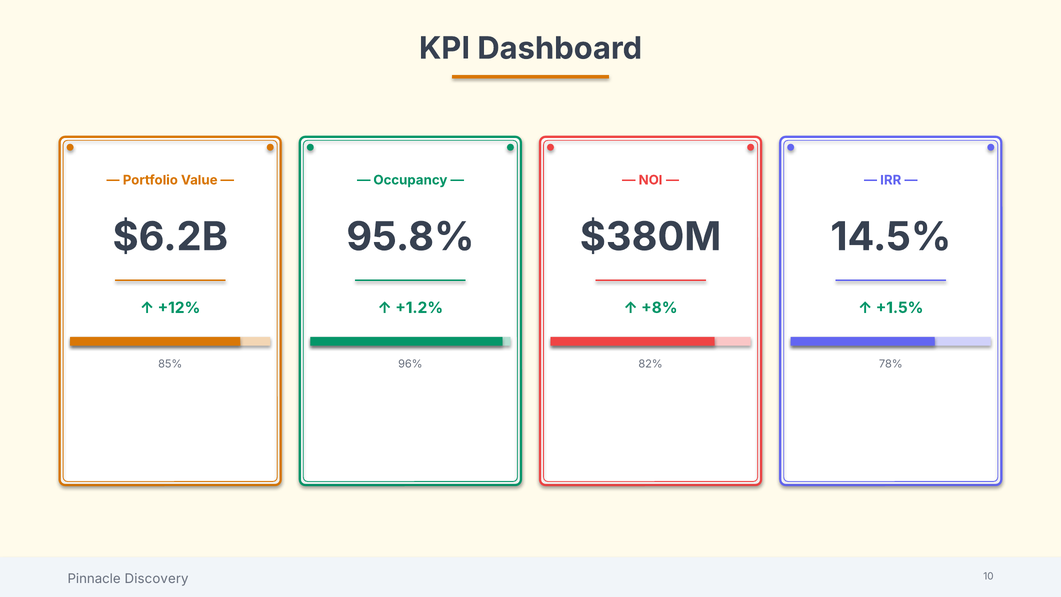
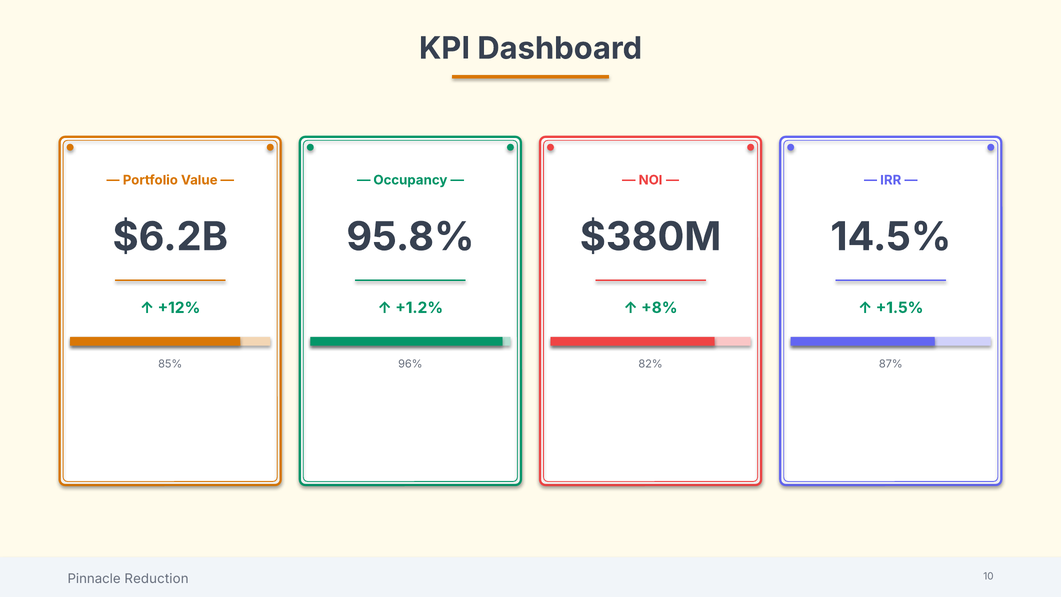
78%: 78% -> 87%
Discovery: Discovery -> Reduction
